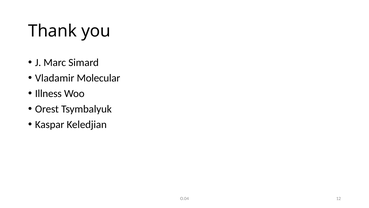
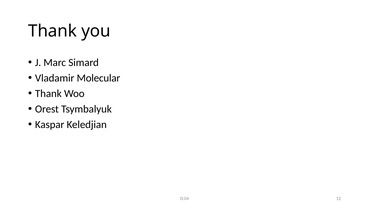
Illness at (48, 93): Illness -> Thank
